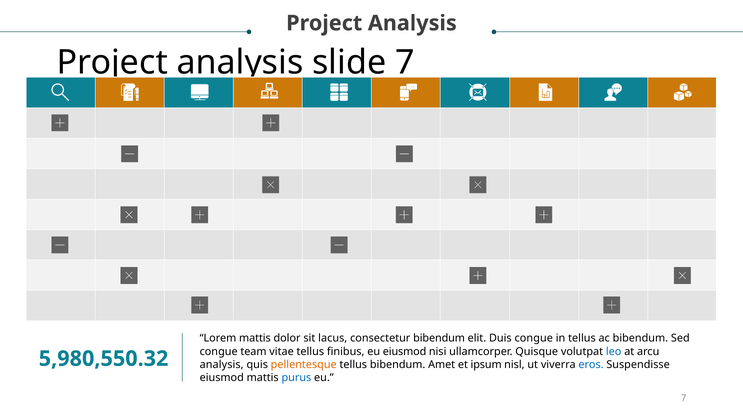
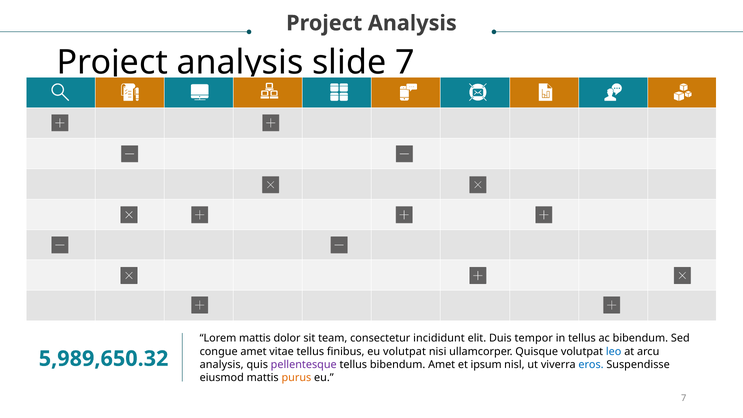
lacus: lacus -> team
consectetur bibendum: bibendum -> incididunt
Duis congue: congue -> tempor
congue team: team -> amet
eu eiusmod: eiusmod -> volutpat
5,980,550.32: 5,980,550.32 -> 5,989,650.32
pellentesque colour: orange -> purple
purus colour: blue -> orange
